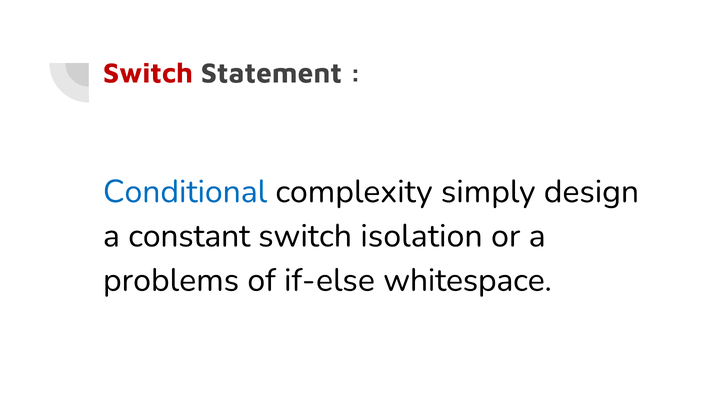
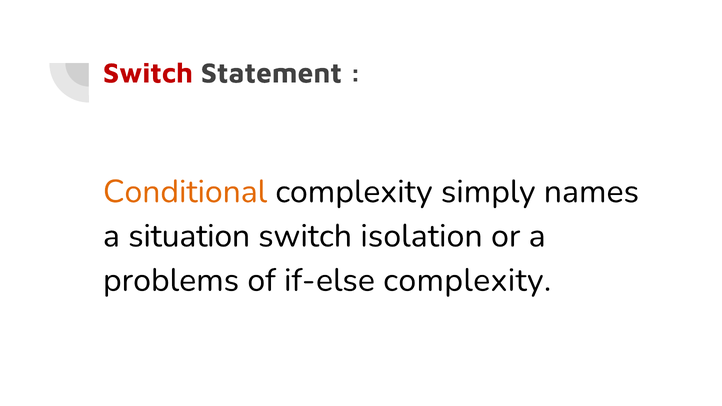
Conditional colour: blue -> orange
design: design -> names
constant: constant -> situation
if-else whitespace: whitespace -> complexity
